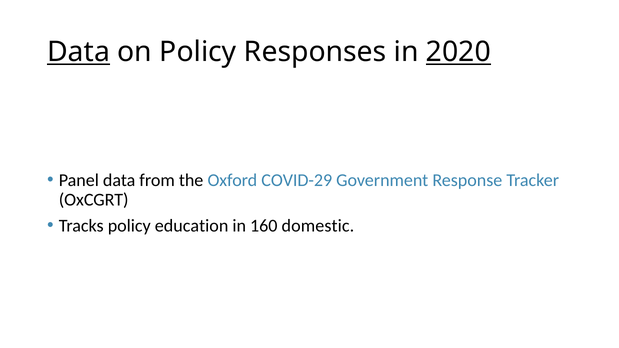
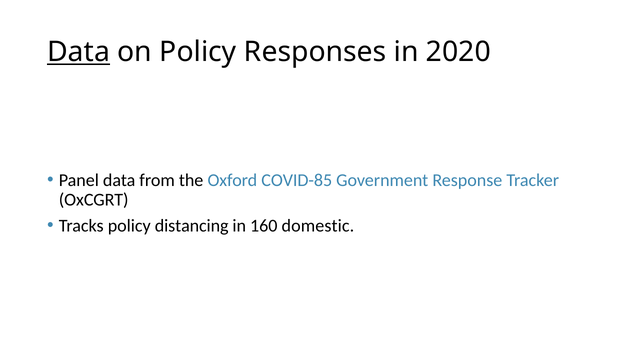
2020 underline: present -> none
COVID-29: COVID-29 -> COVID-85
education: education -> distancing
